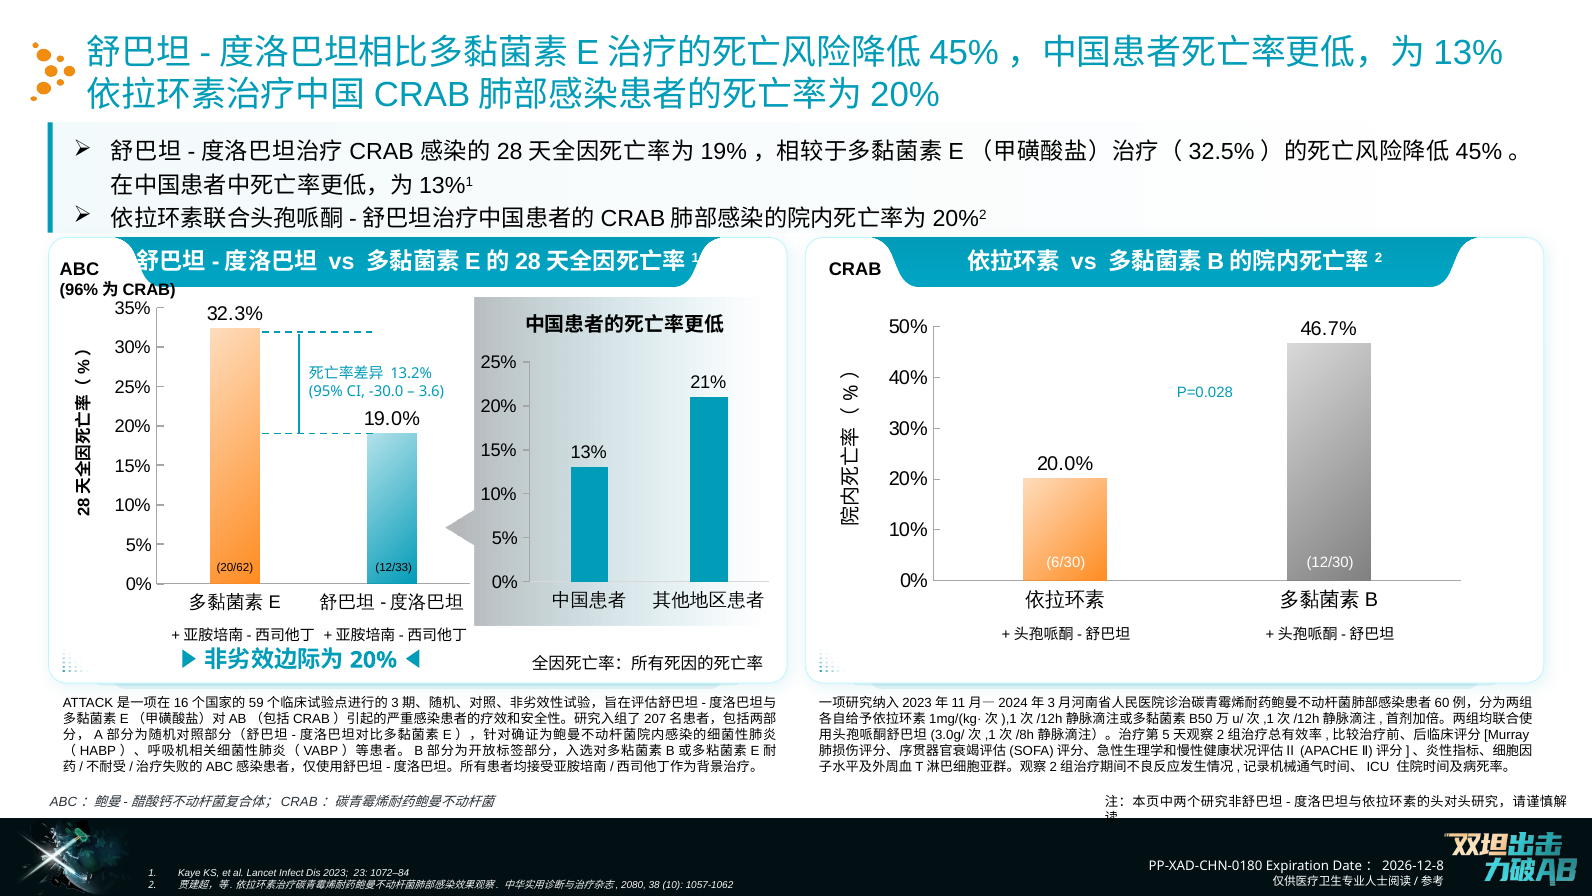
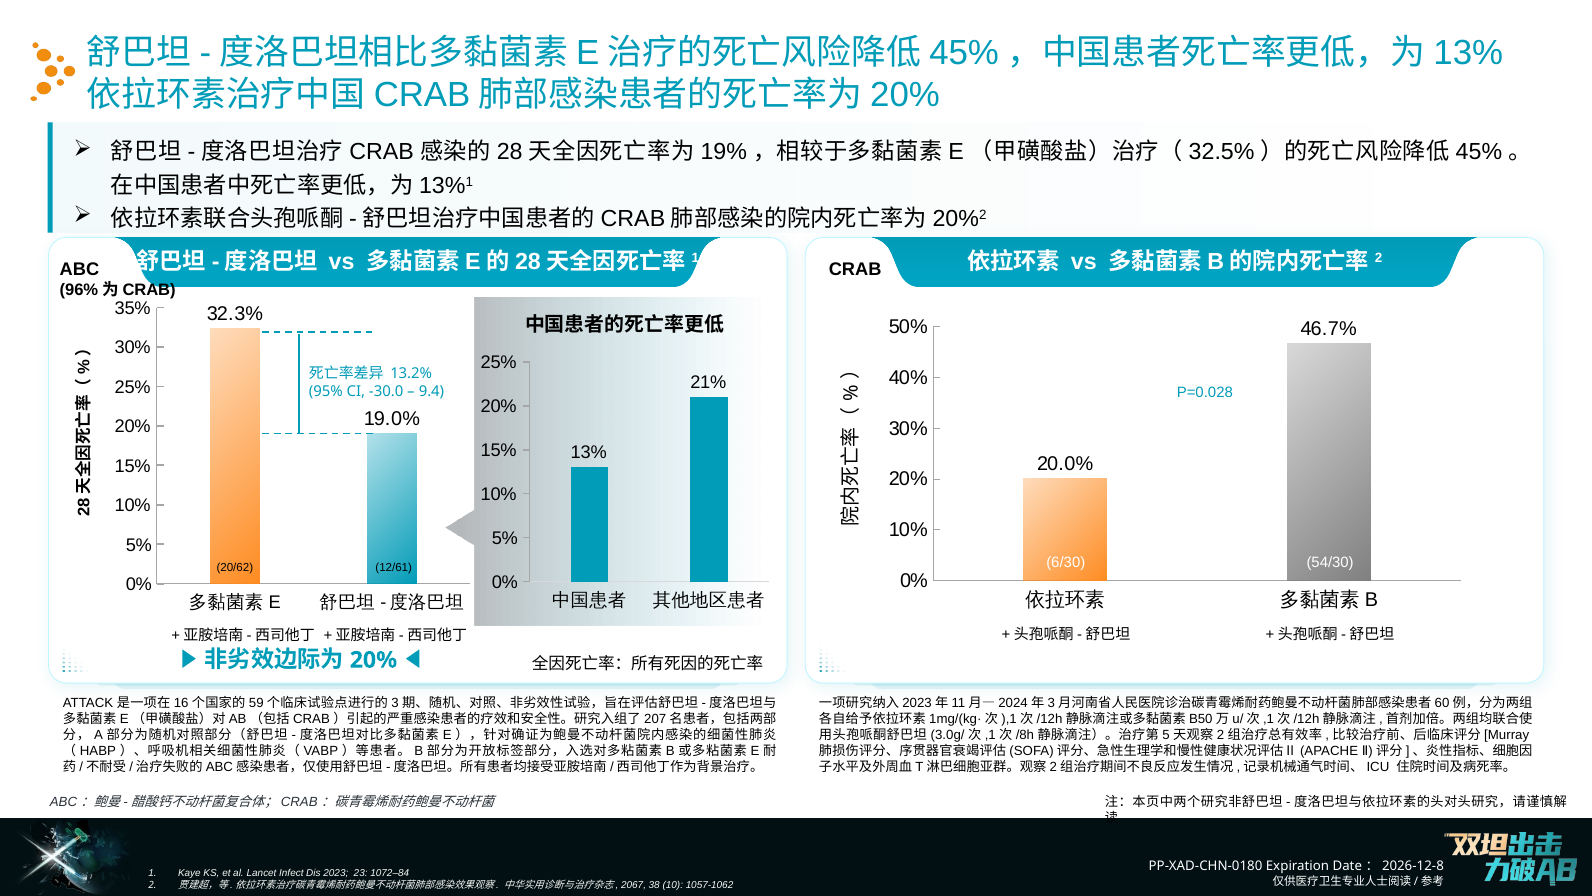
3.6: 3.6 -> 9.4
12/30: 12/30 -> 54/30
12/33: 12/33 -> 12/61
2080: 2080 -> 2067
